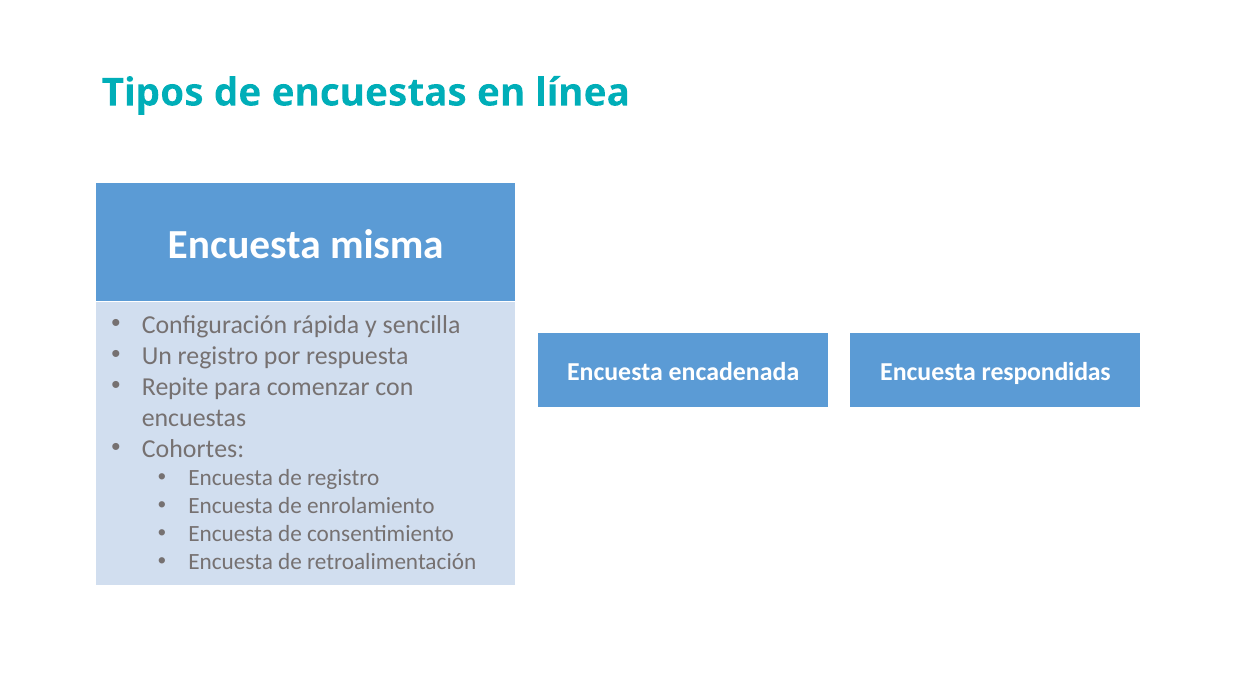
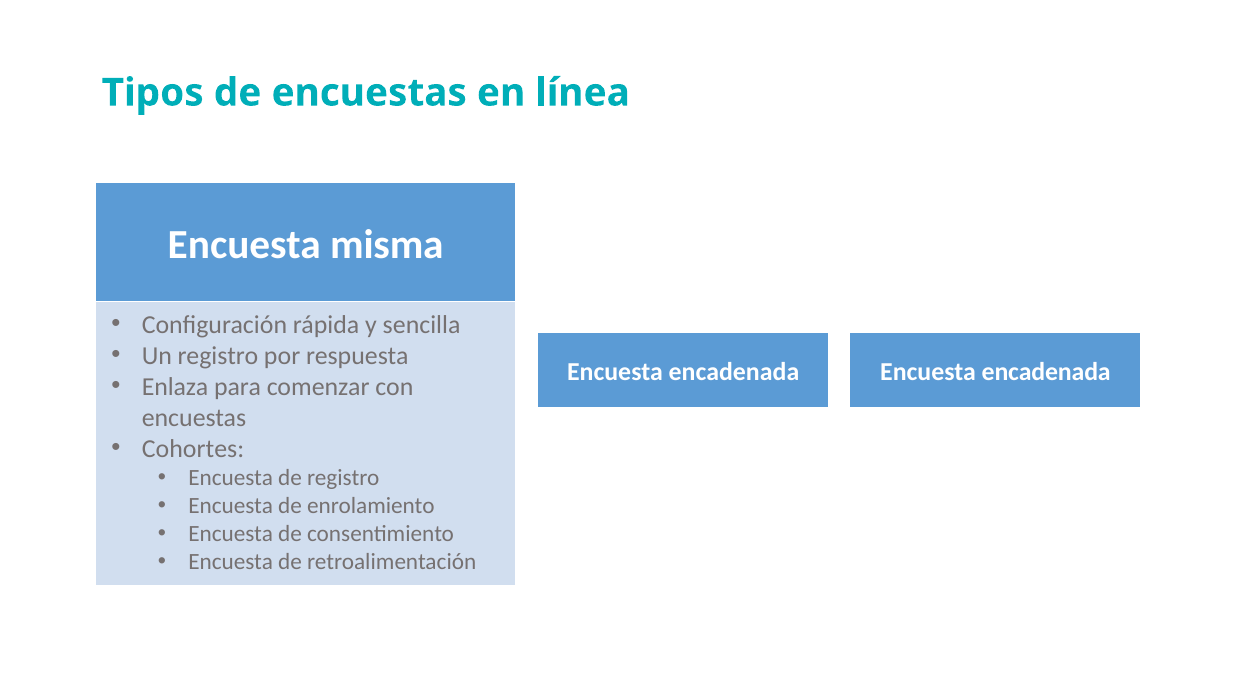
encadenada Encuesta respondidas: respondidas -> encadenada
Repite: Repite -> Enlaza
